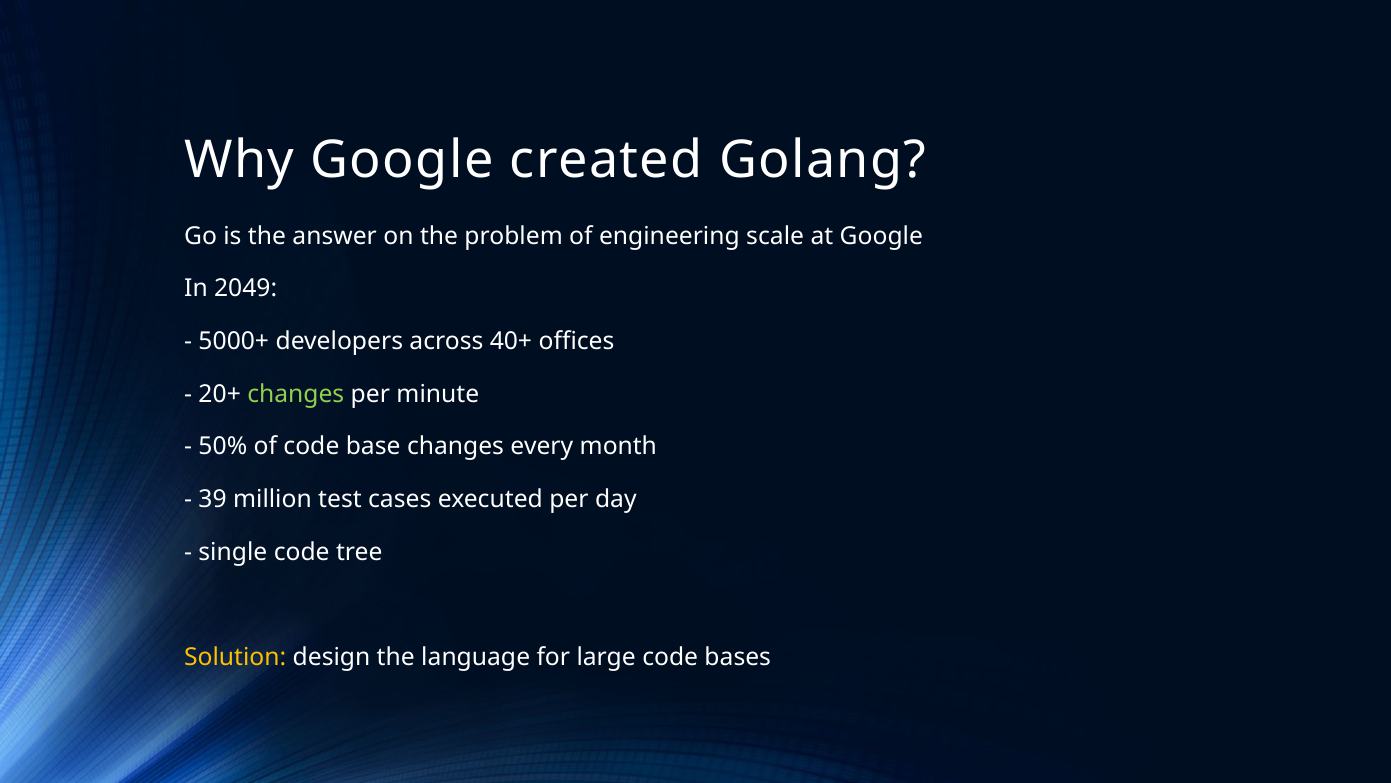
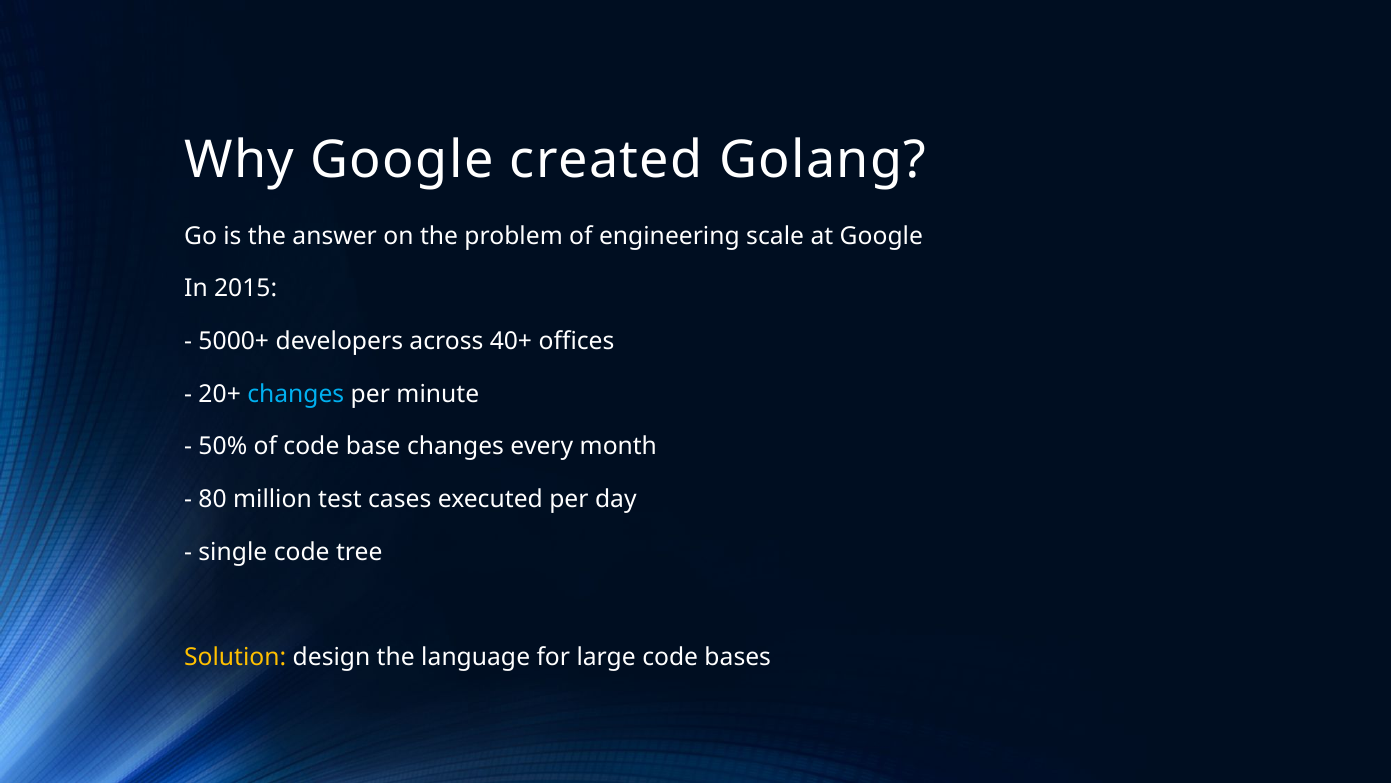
2049: 2049 -> 2015
changes at (296, 394) colour: light green -> light blue
39: 39 -> 80
